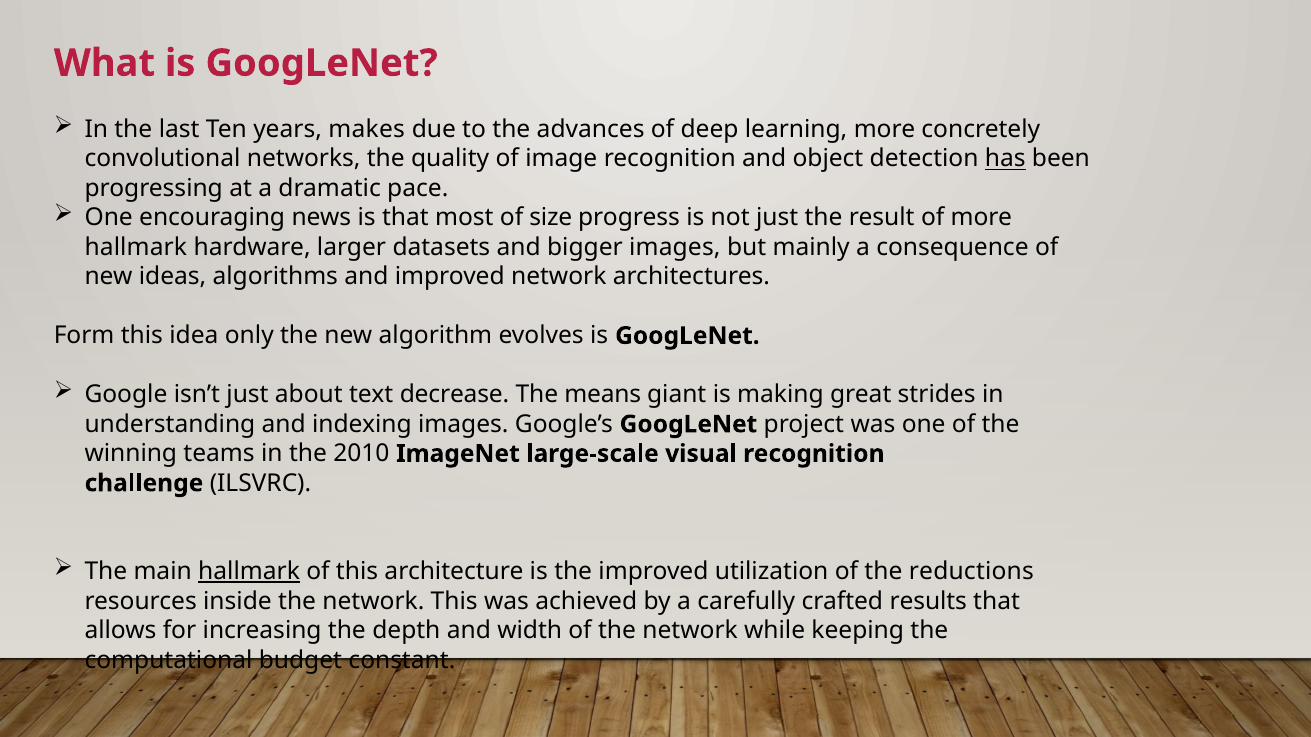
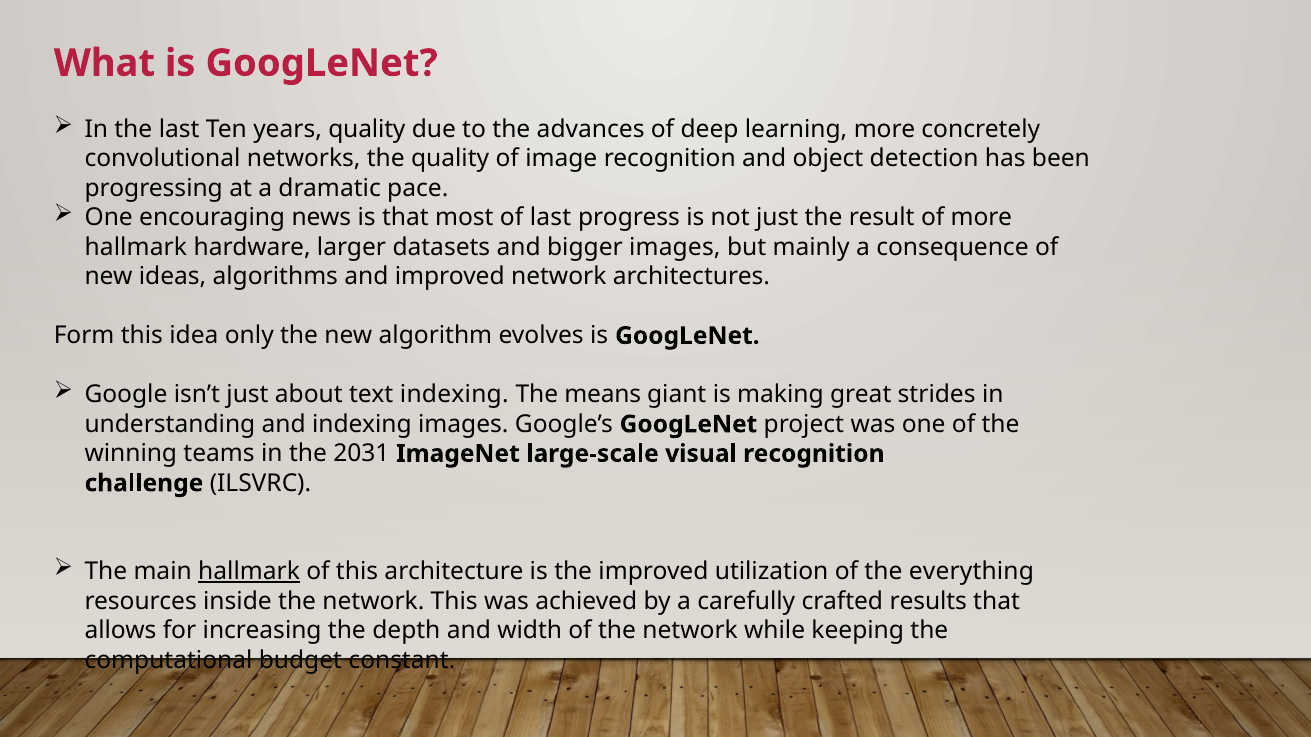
years makes: makes -> quality
has underline: present -> none
of size: size -> last
text decrease: decrease -> indexing
2010: 2010 -> 2031
reductions: reductions -> everything
